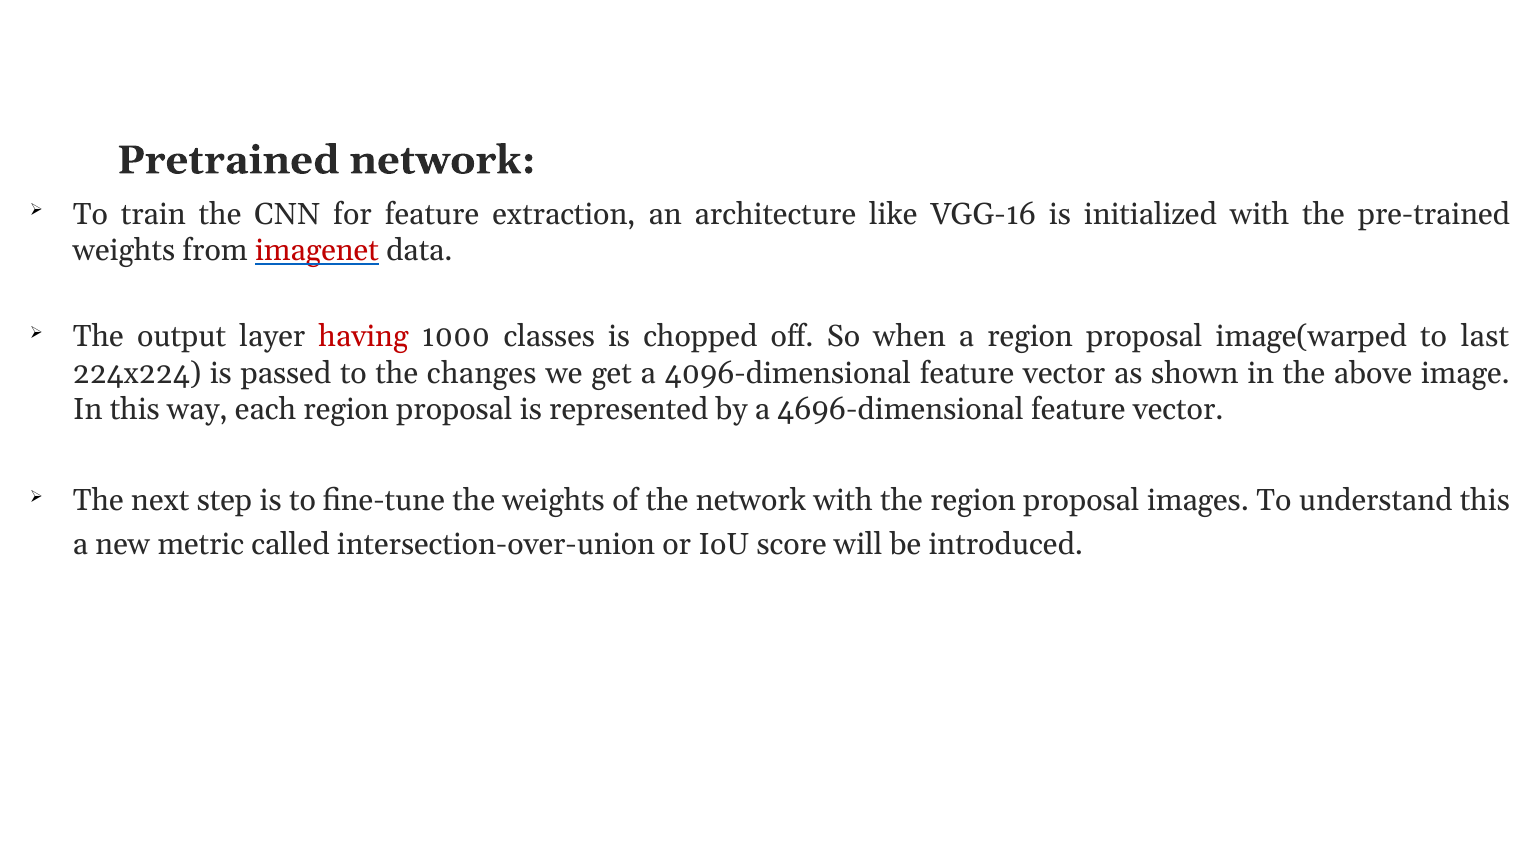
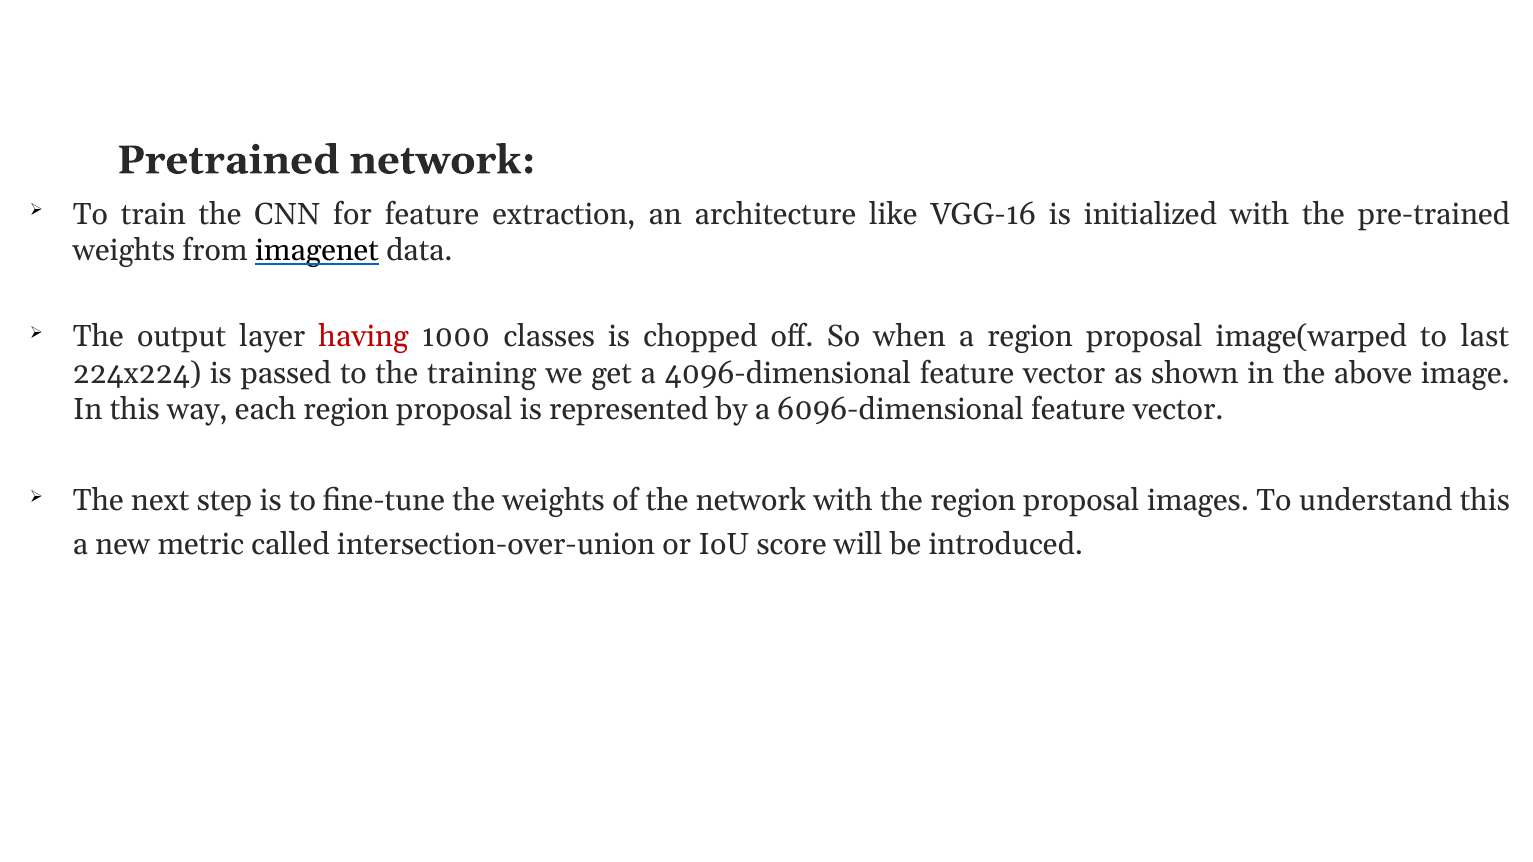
imagenet colour: red -> black
changes: changes -> training
4696-dimensional: 4696-dimensional -> 6096-dimensional
